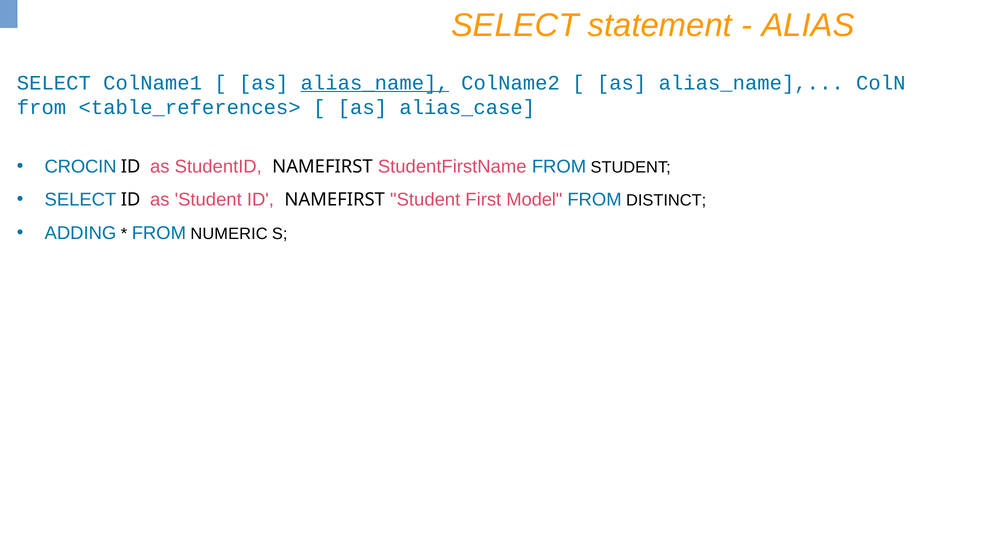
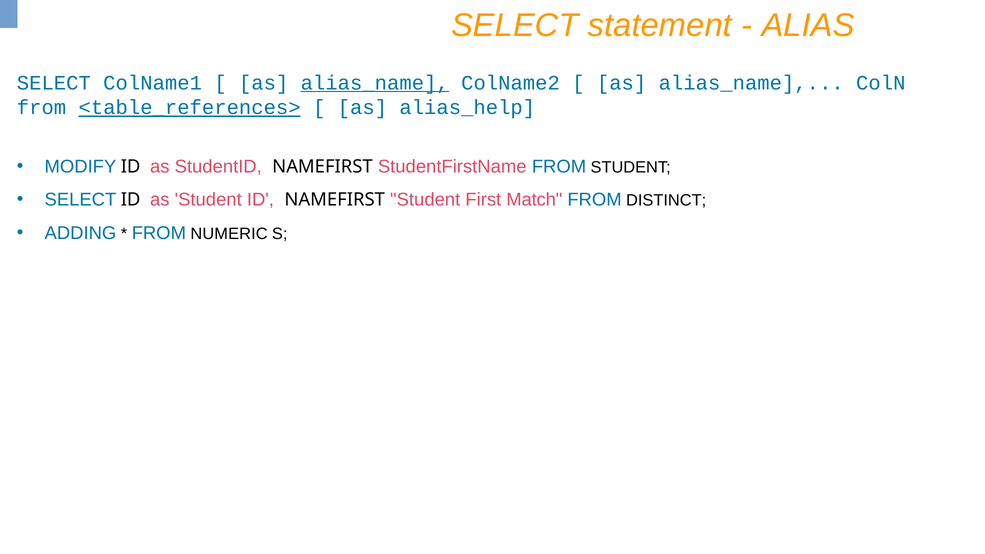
<table_references> underline: none -> present
alias_case: alias_case -> alias_help
CROCIN: CROCIN -> MODIFY
Model: Model -> Match
